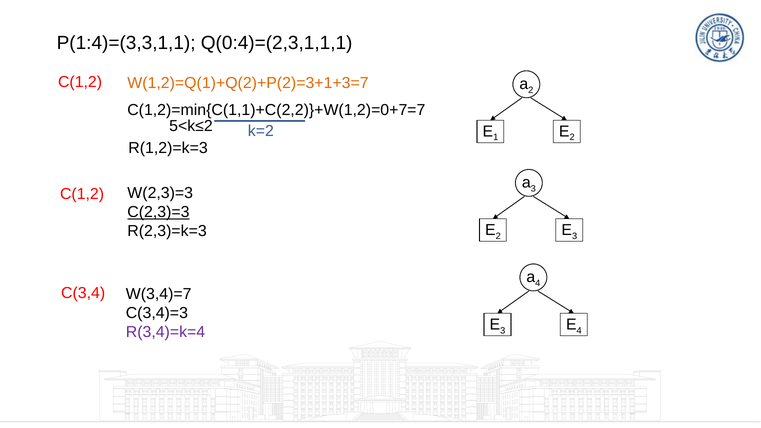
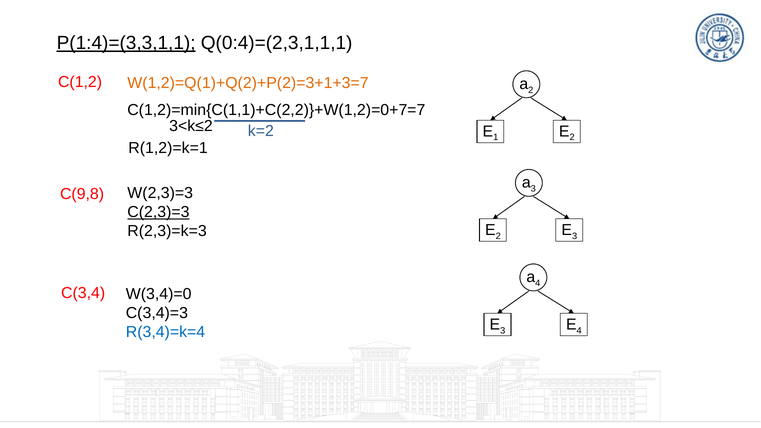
P(1:4)=(3,3,1,1 underline: none -> present
5<k≤2: 5<k≤2 -> 3<k≤2
R(1,2)=k=3: R(1,2)=k=3 -> R(1,2)=k=1
C(1,2 at (82, 194): C(1,2 -> C(9,8
W(3,4)=7: W(3,4)=7 -> W(3,4)=0
R(3,4)=k=4 colour: purple -> blue
